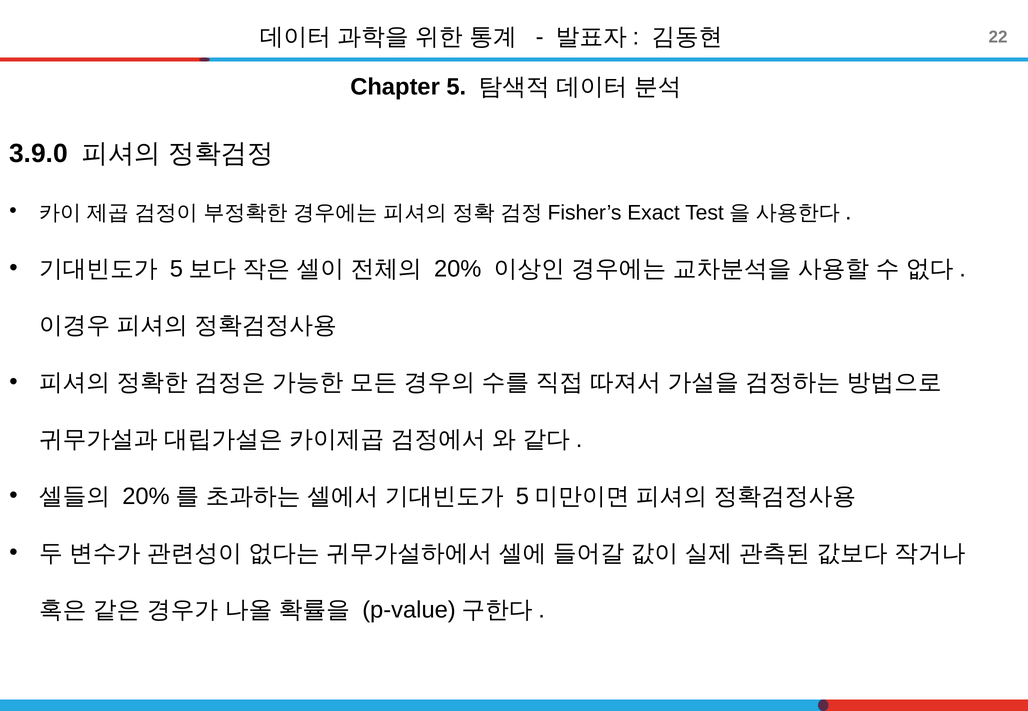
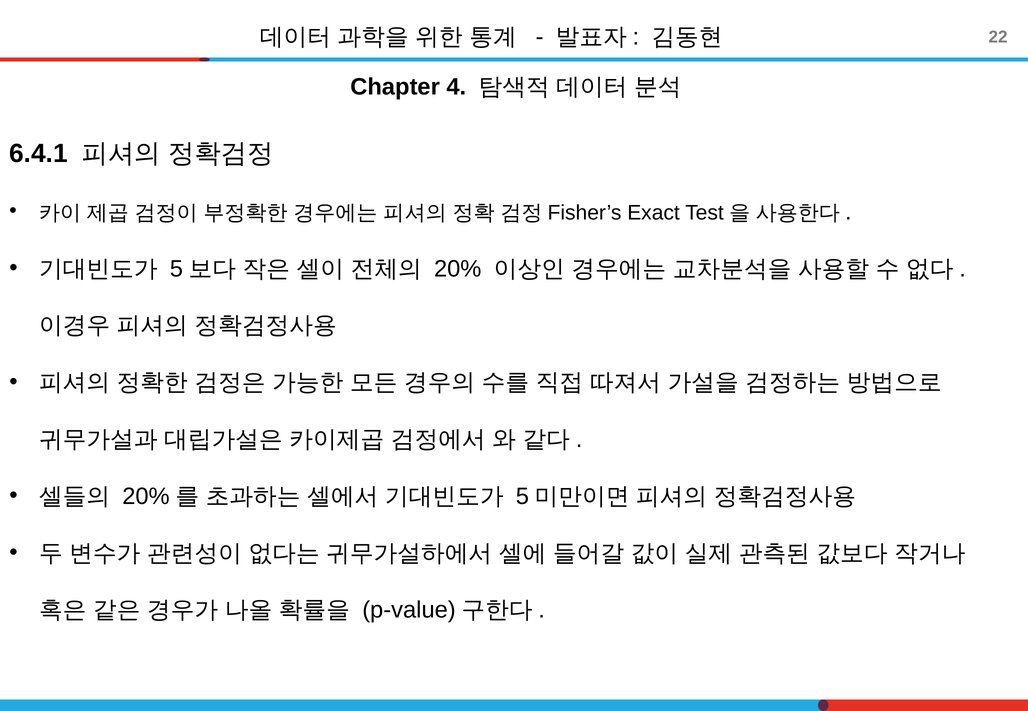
Chapter 5: 5 -> 4
3.9.0: 3.9.0 -> 6.4.1
